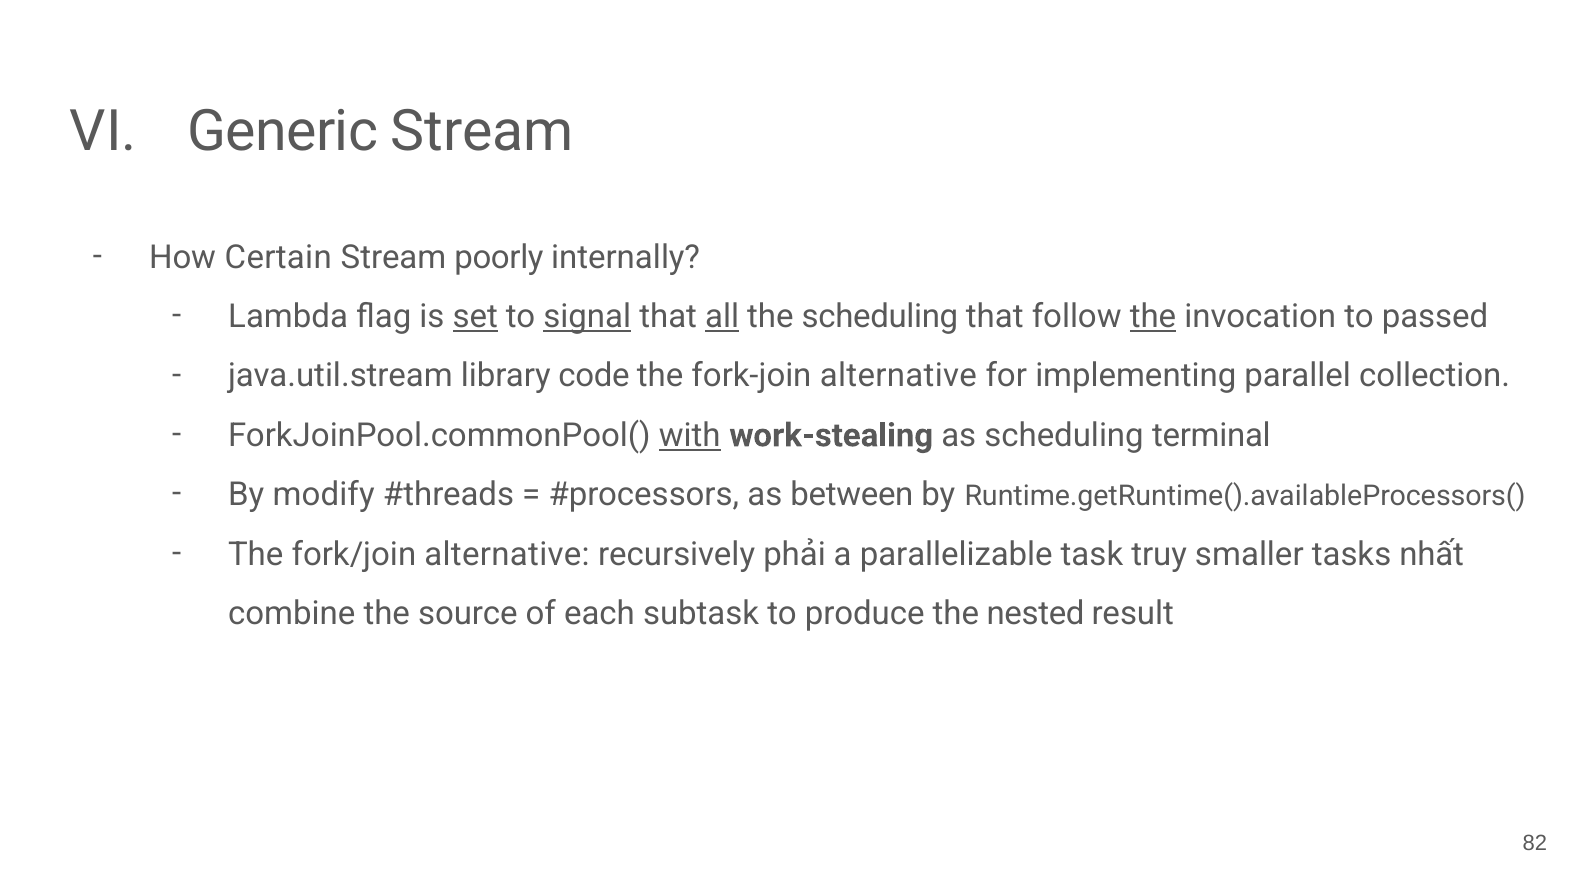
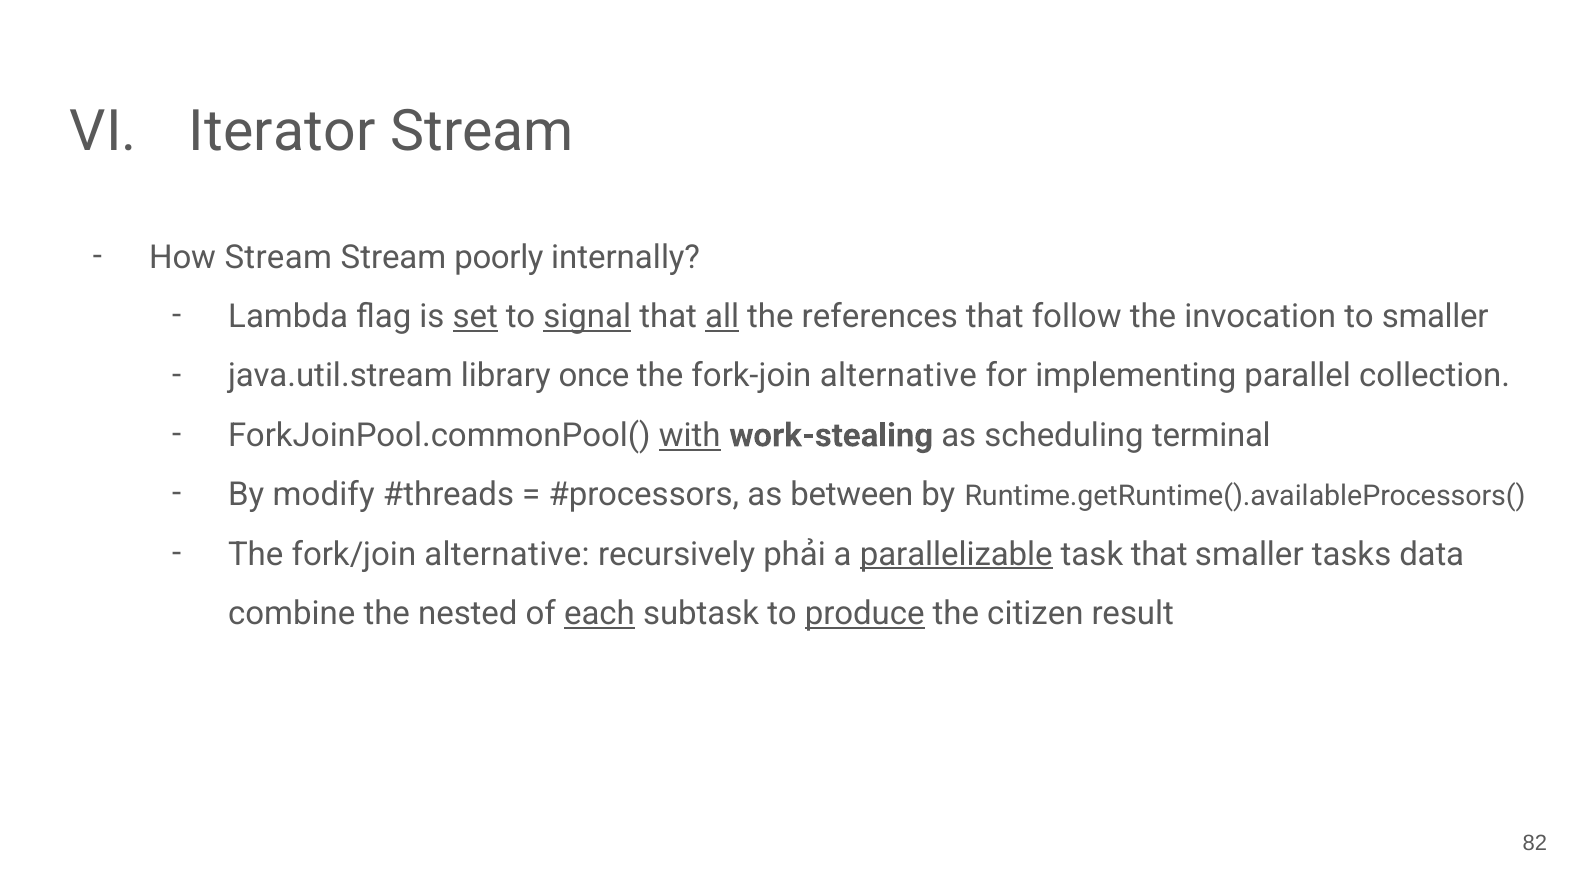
Generic: Generic -> Iterator
How Certain: Certain -> Stream
the scheduling: scheduling -> references
the at (1153, 317) underline: present -> none
to passed: passed -> smaller
code: code -> once
parallelizable underline: none -> present
task truy: truy -> that
nhất: nhất -> data
source: source -> nested
each underline: none -> present
produce underline: none -> present
nested: nested -> citizen
